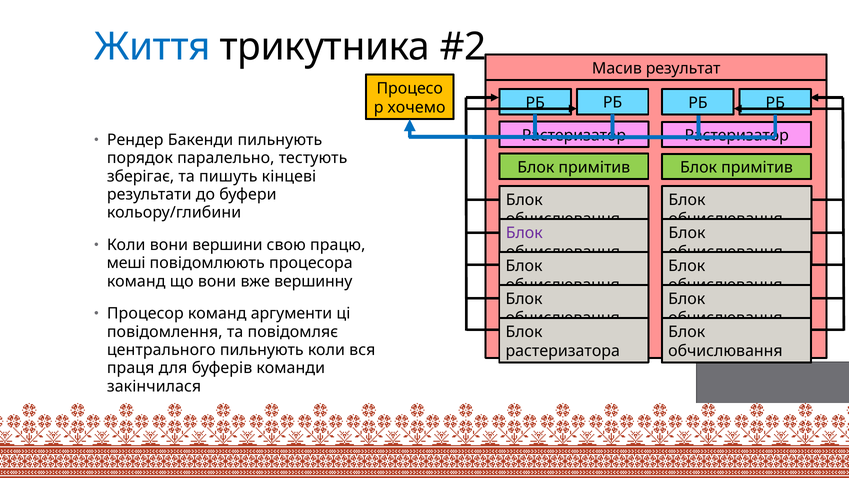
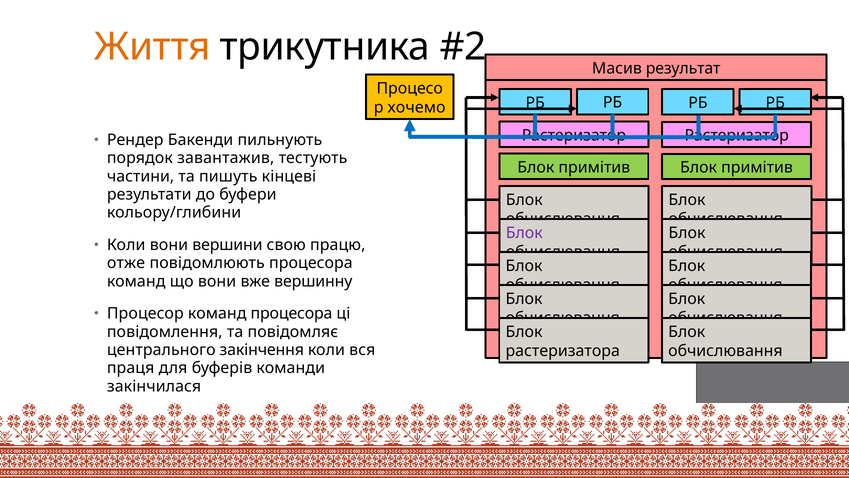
Життя colour: blue -> orange
паралельно: паралельно -> завантажив
зберігає: зберігає -> частини
меші: меші -> отже
команд аргументи: аргументи -> процесора
центрального пильнують: пильнують -> закінчення
